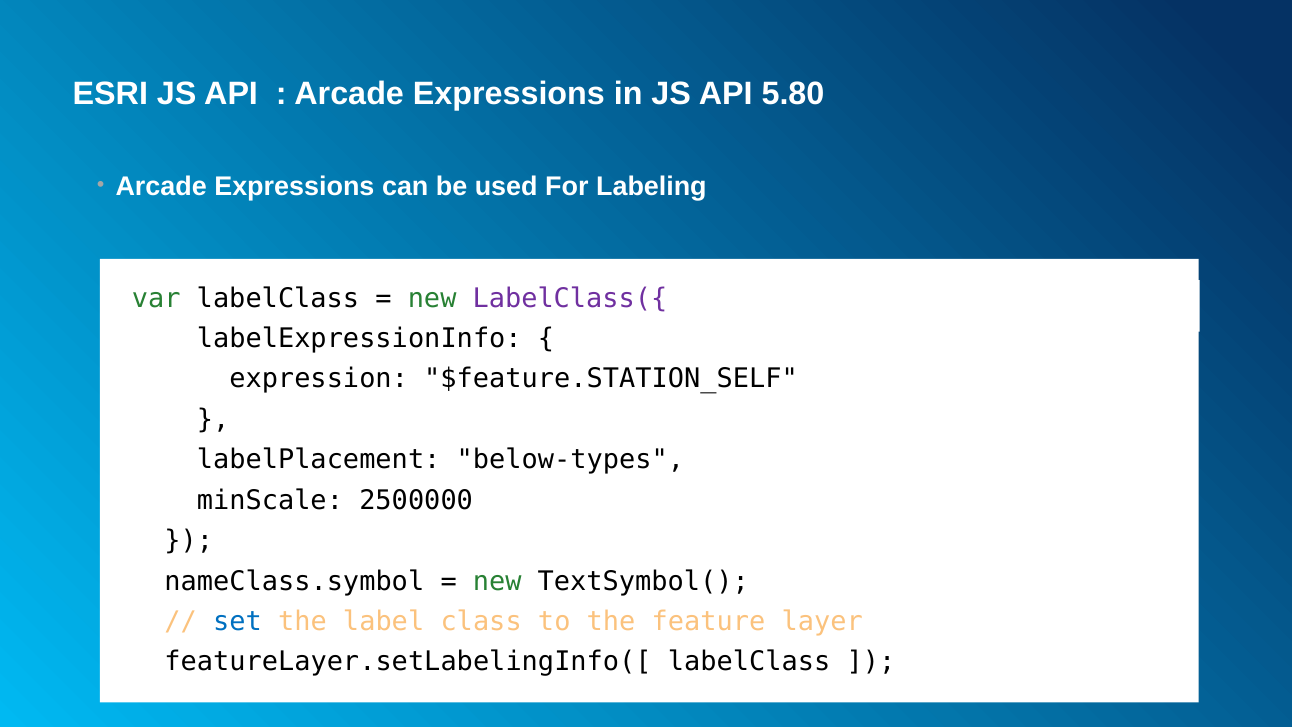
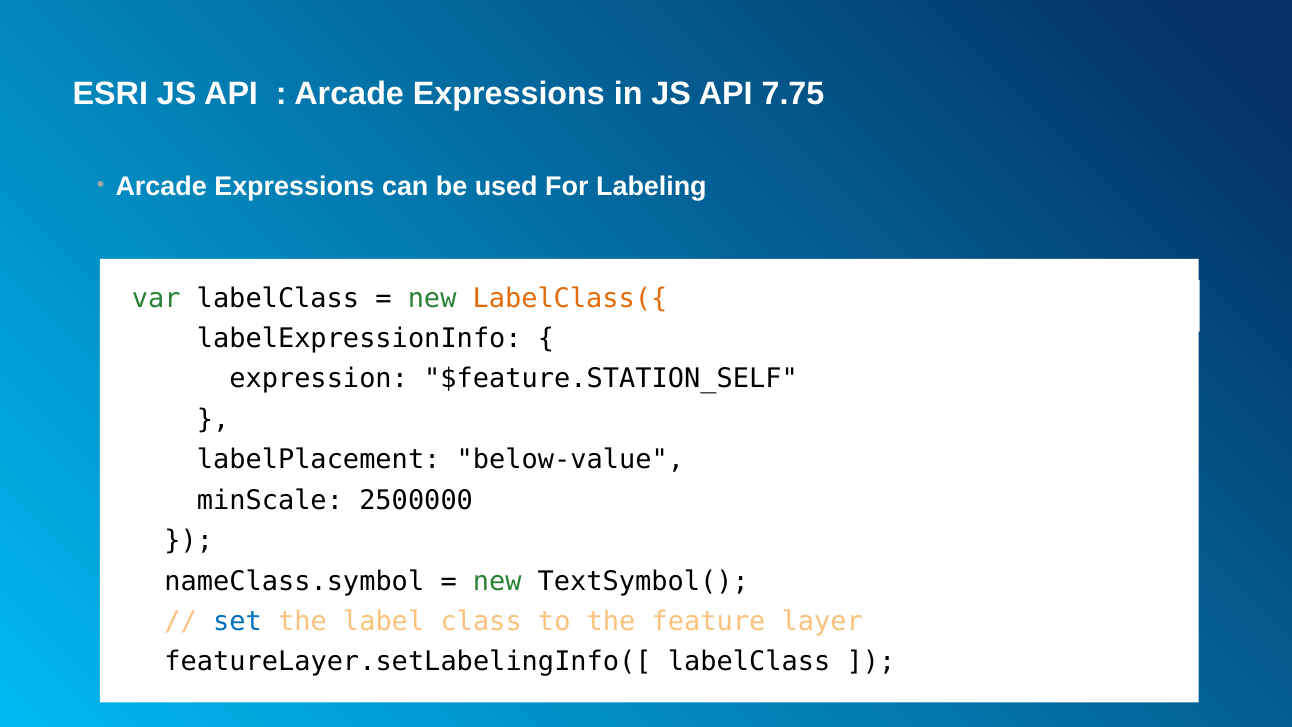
5.80: 5.80 -> 7.75
LabelClass({ colour: purple -> orange
below-types: below-types -> below-value
